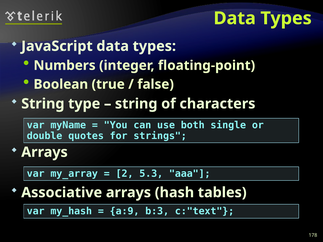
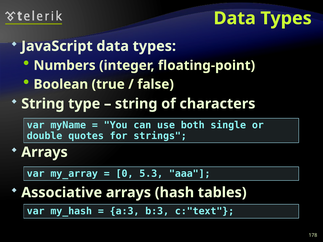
2: 2 -> 0
a:9: a:9 -> a:3
